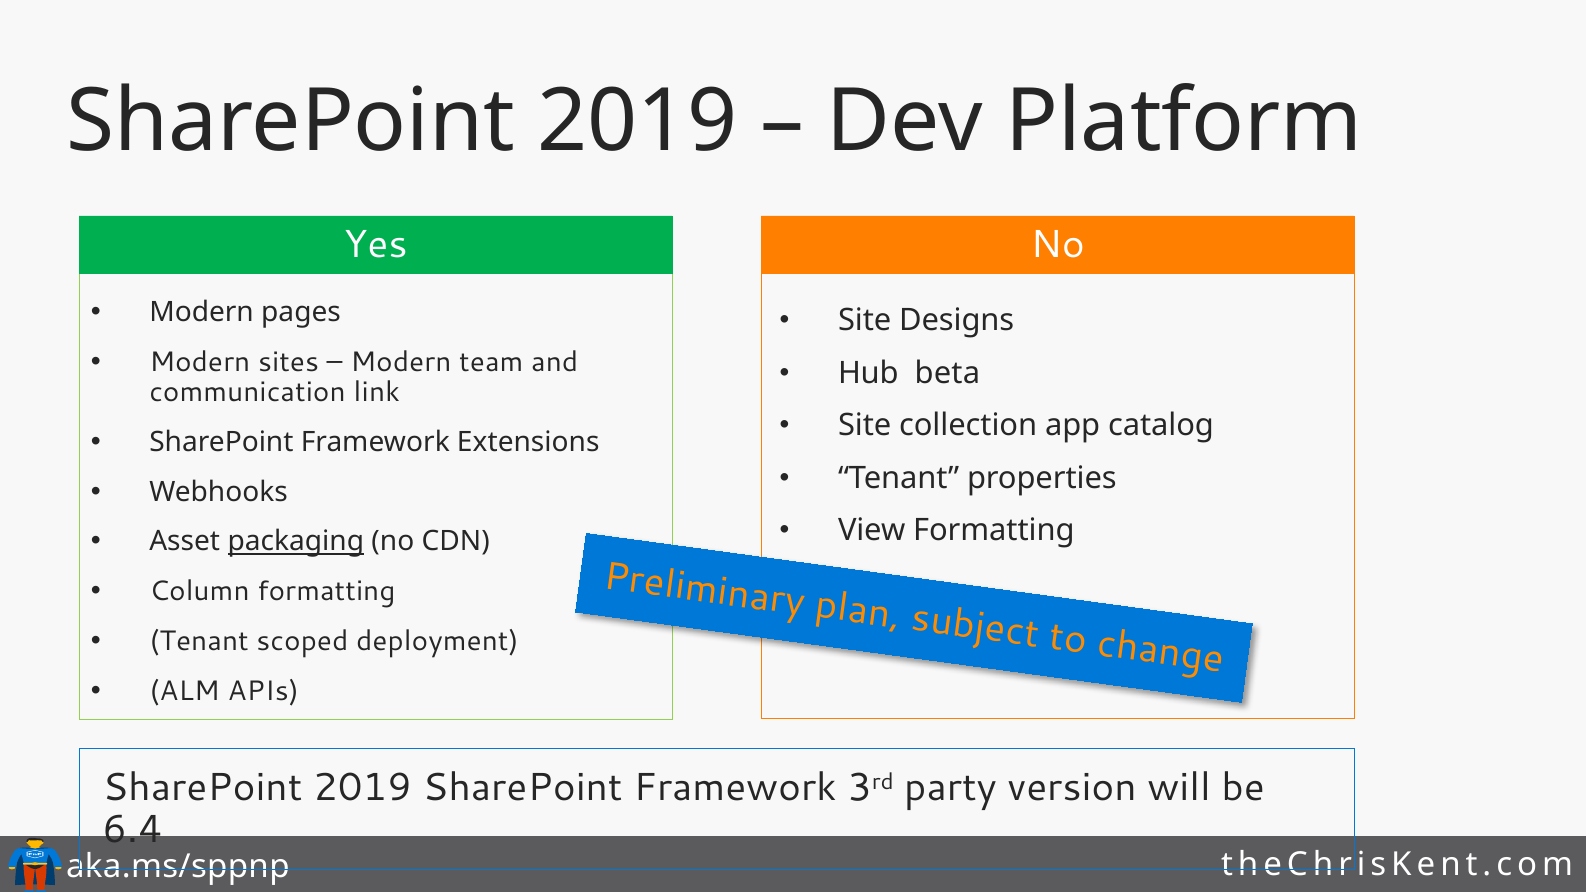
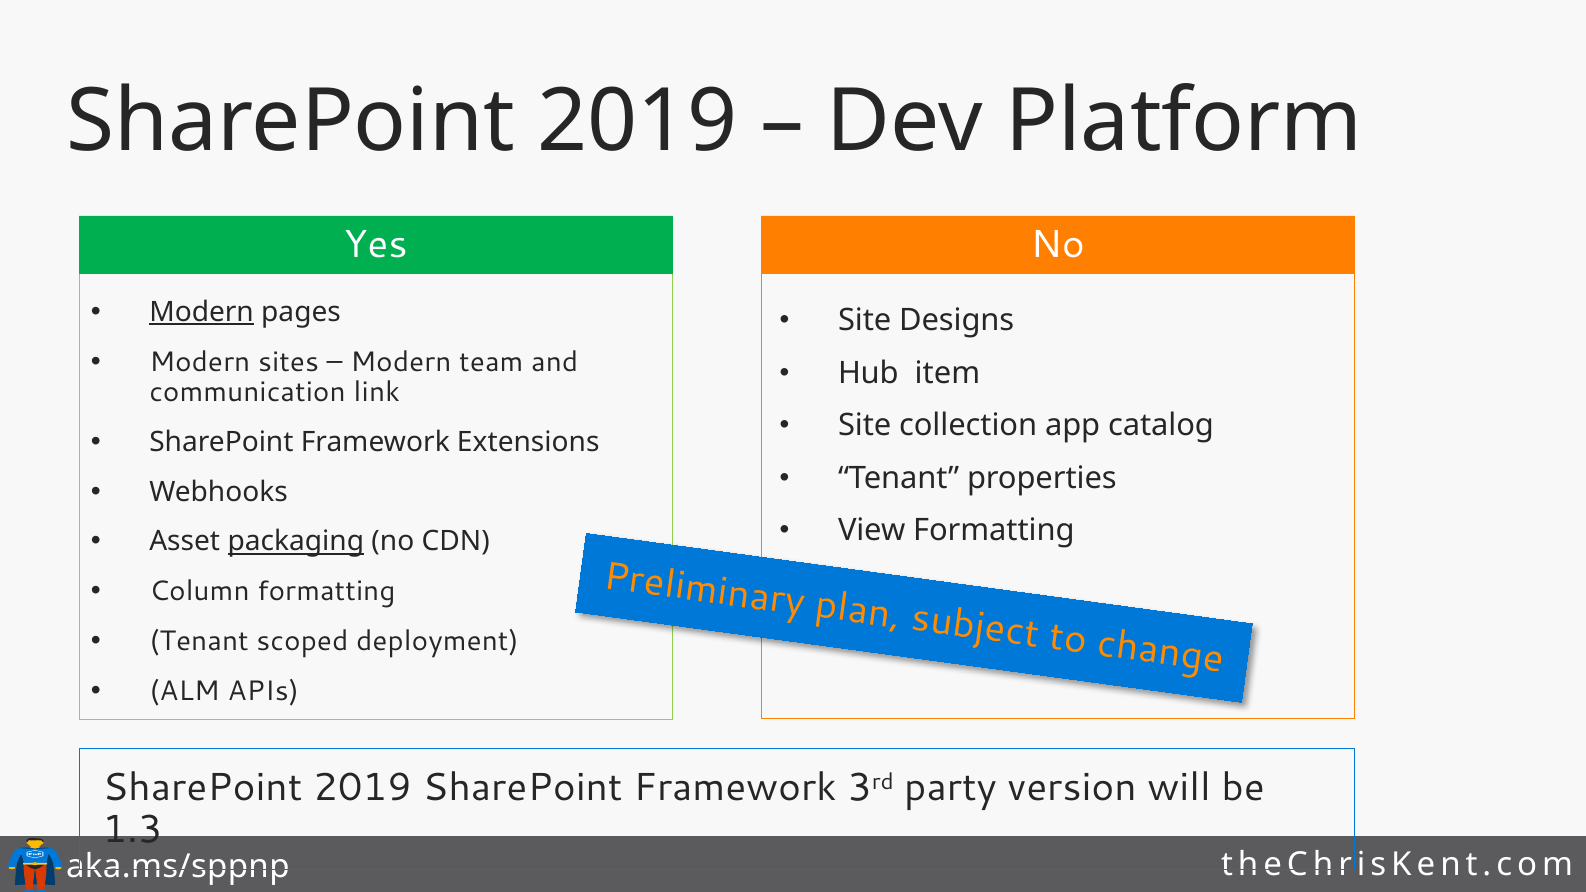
Modern at (202, 312) underline: none -> present
beta: beta -> item
6.4: 6.4 -> 1.3
